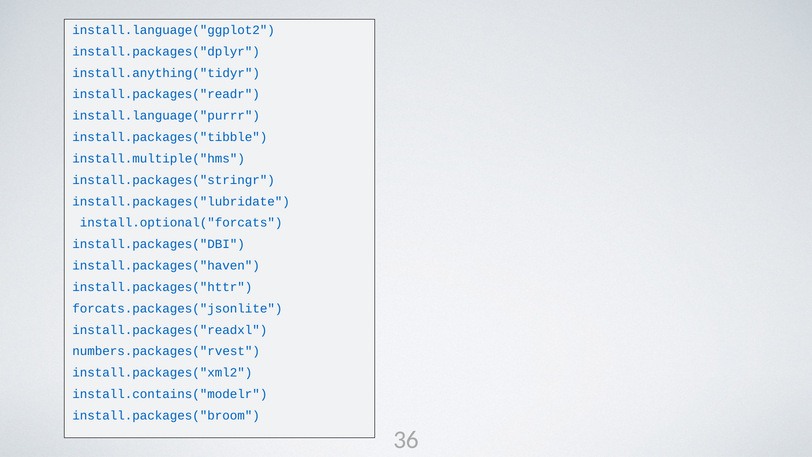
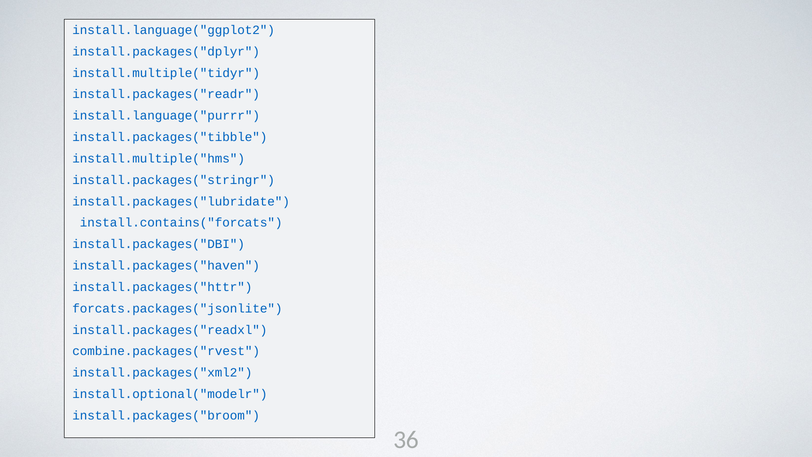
install.anything("tidyr: install.anything("tidyr -> install.multiple("tidyr
install.optional("forcats: install.optional("forcats -> install.contains("forcats
numbers.packages("rvest: numbers.packages("rvest -> combine.packages("rvest
install.contains("modelr: install.contains("modelr -> install.optional("modelr
